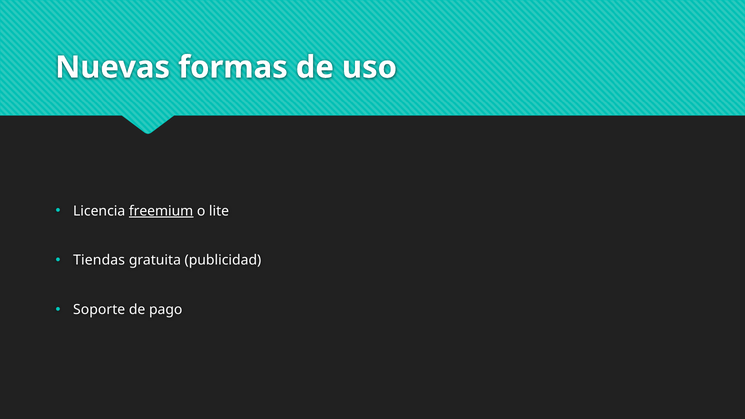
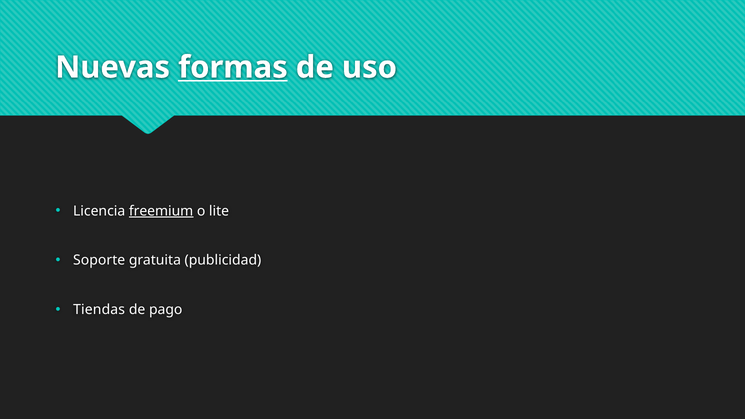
formas underline: none -> present
Tiendas: Tiendas -> Soporte
Soporte: Soporte -> Tiendas
